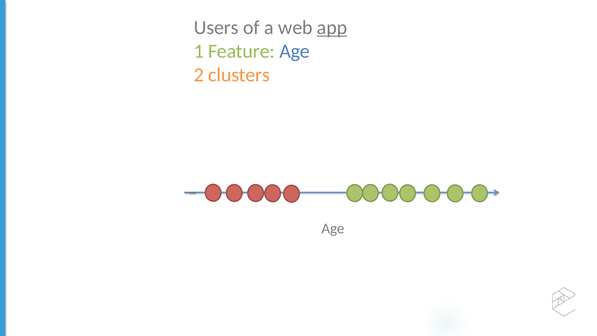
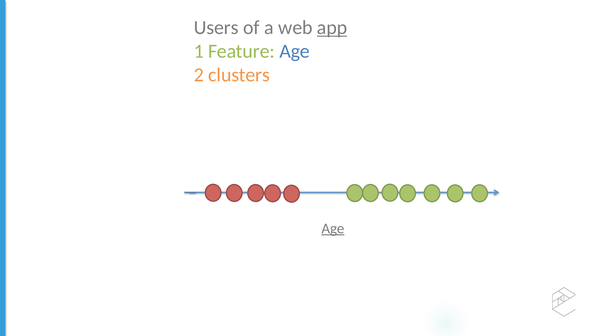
Age at (333, 228) underline: none -> present
